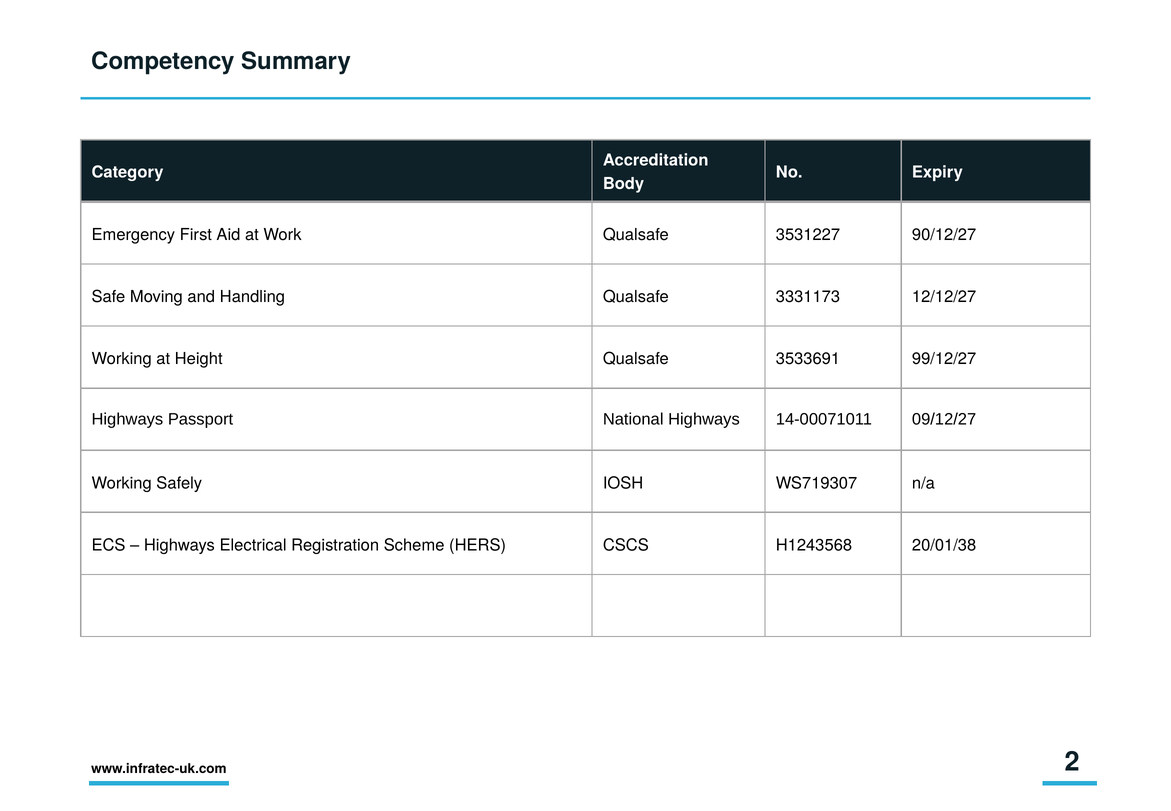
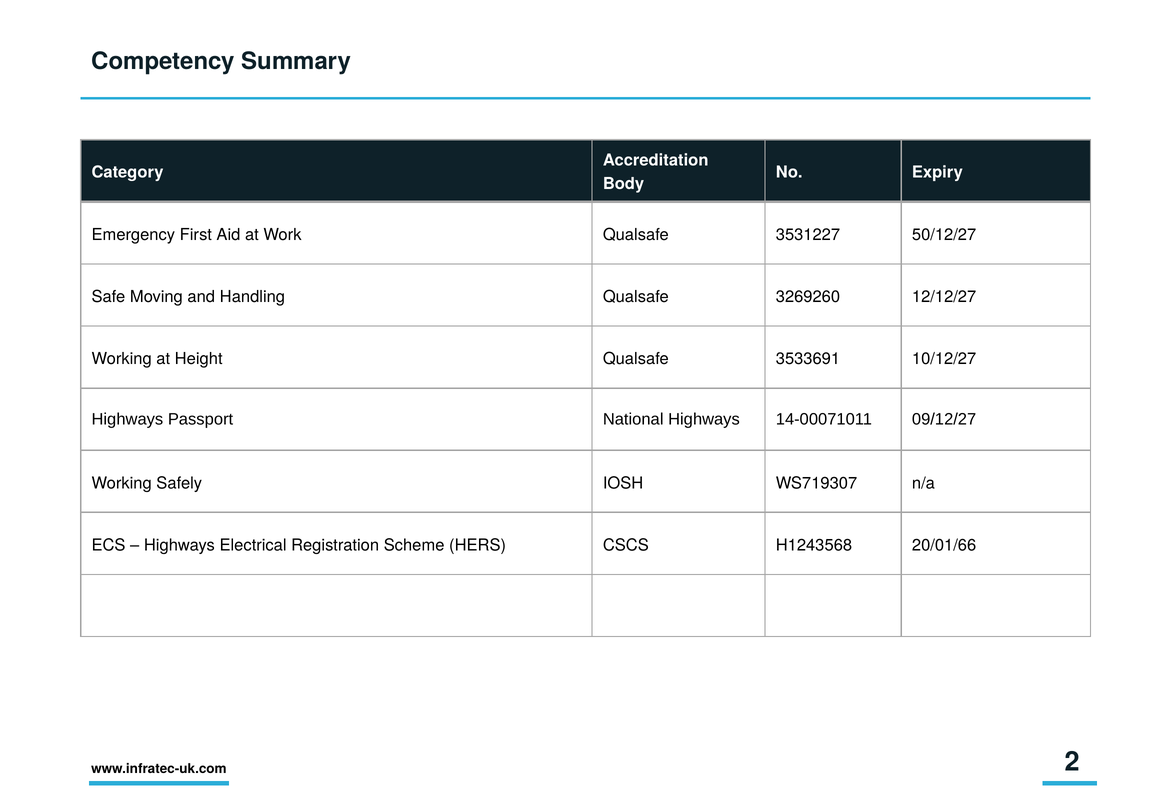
90/12/27: 90/12/27 -> 50/12/27
3331173: 3331173 -> 3269260
99/12/27: 99/12/27 -> 10/12/27
20/01/38: 20/01/38 -> 20/01/66
